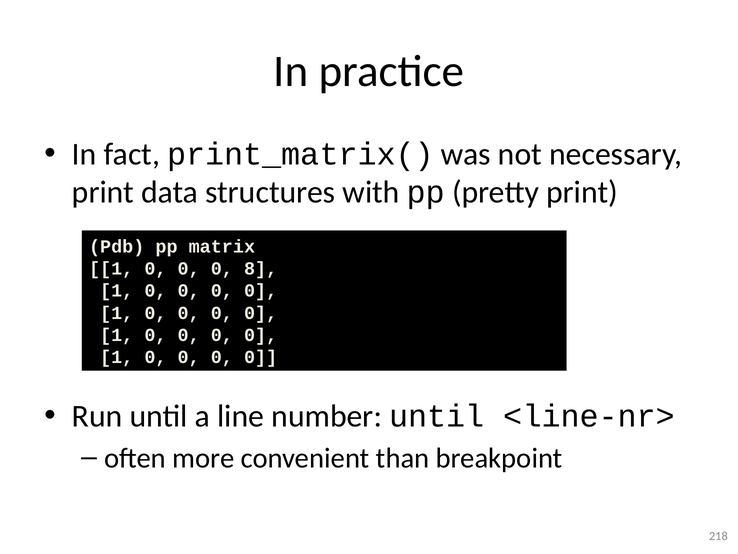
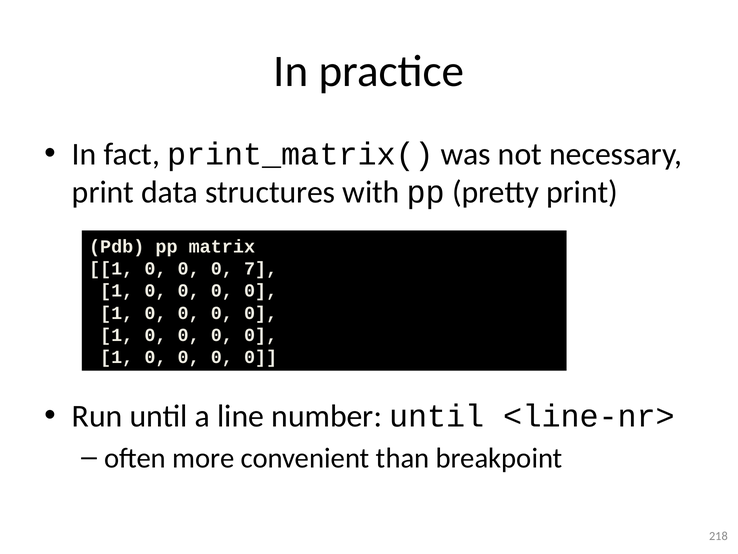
8: 8 -> 7
